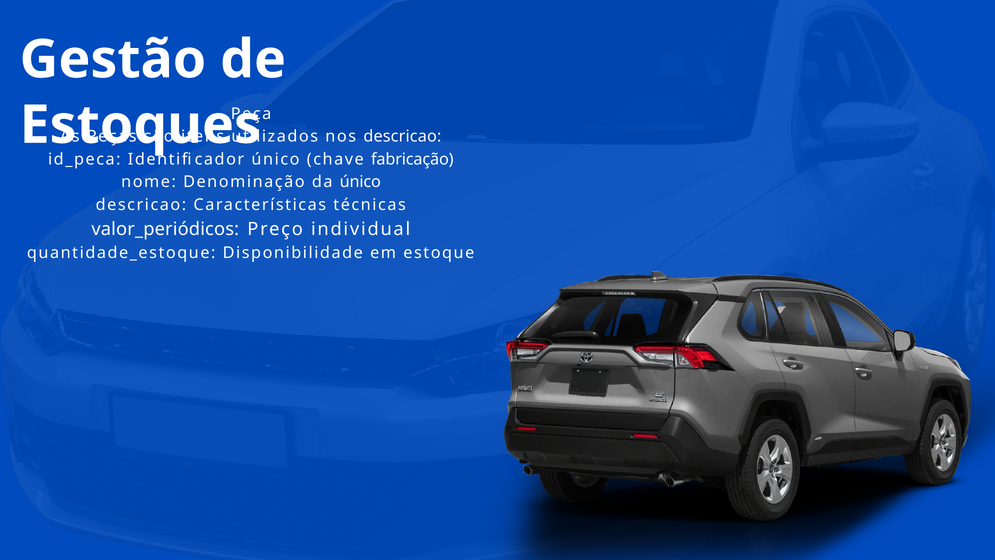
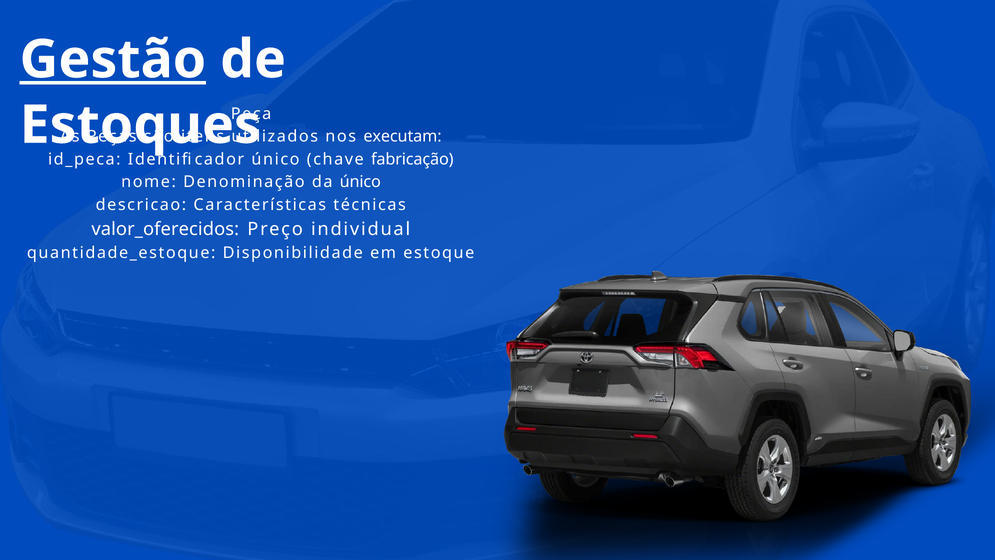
Gestão underline: none -> present
nos descricao: descricao -> executam
valor_periódicos: valor_periódicos -> valor_oferecidos
